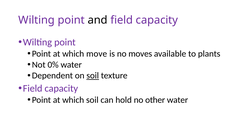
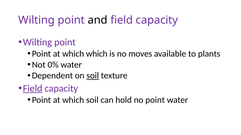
which move: move -> which
Field at (33, 89) underline: none -> present
no other: other -> point
